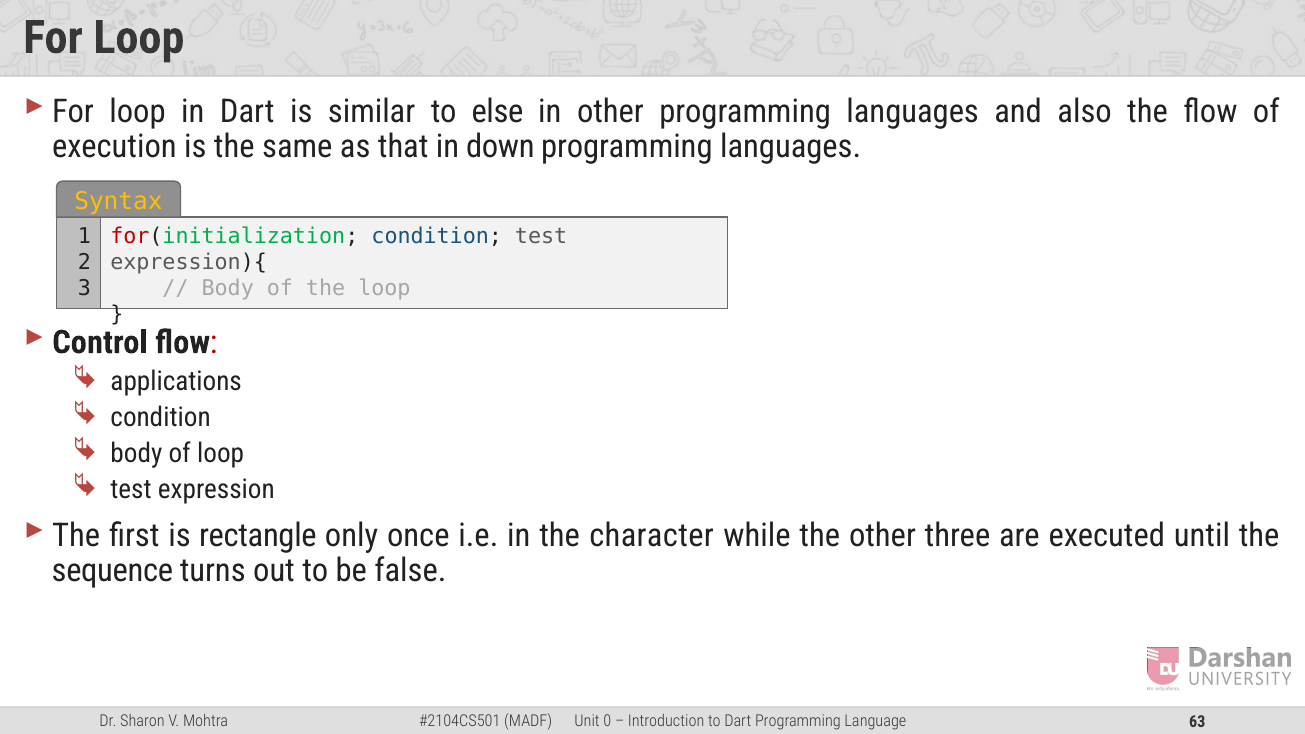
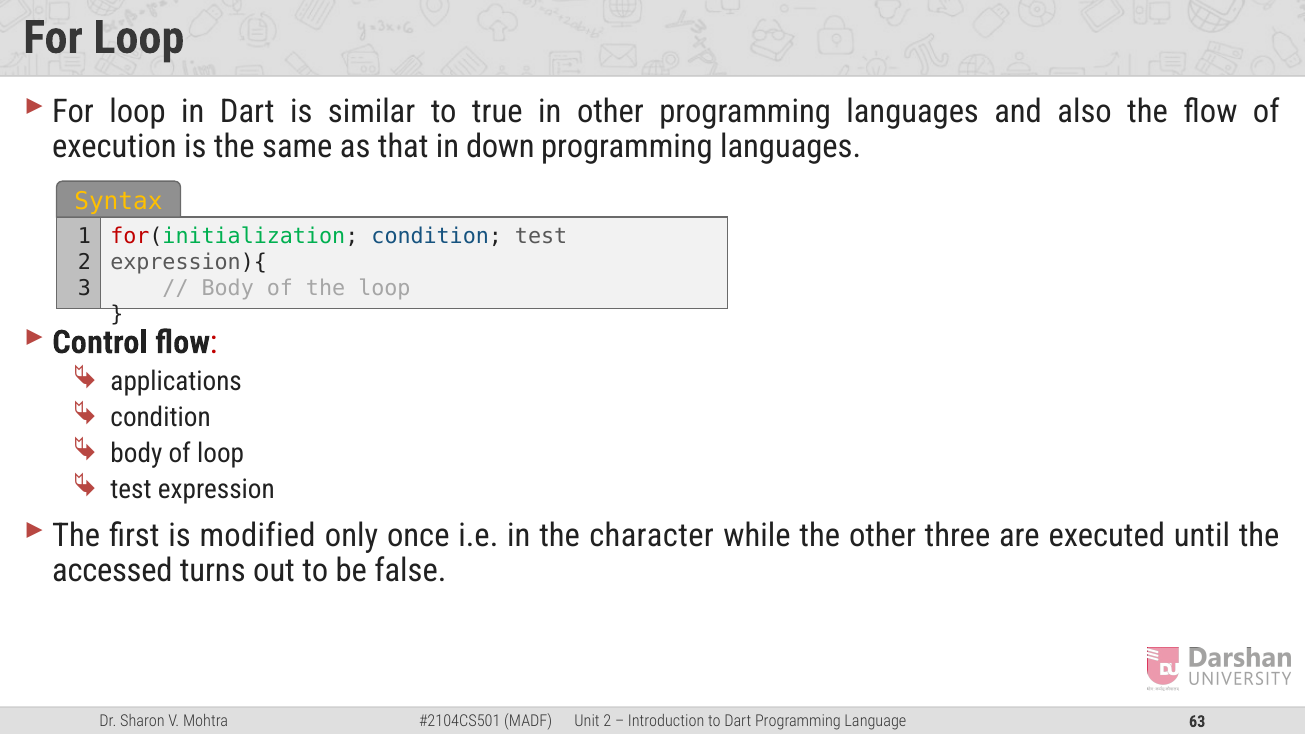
else: else -> true
rectangle: rectangle -> modified
sequence: sequence -> accessed
0 at (607, 722): 0 -> 2
